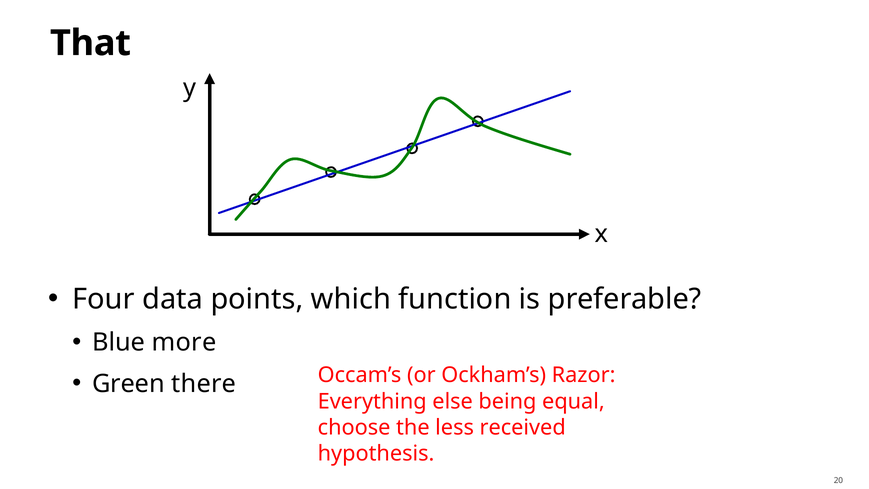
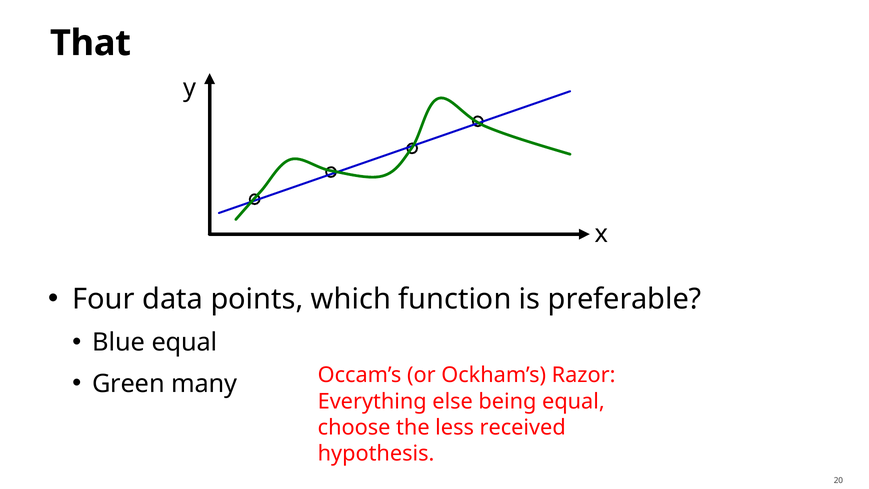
Blue more: more -> equal
there: there -> many
